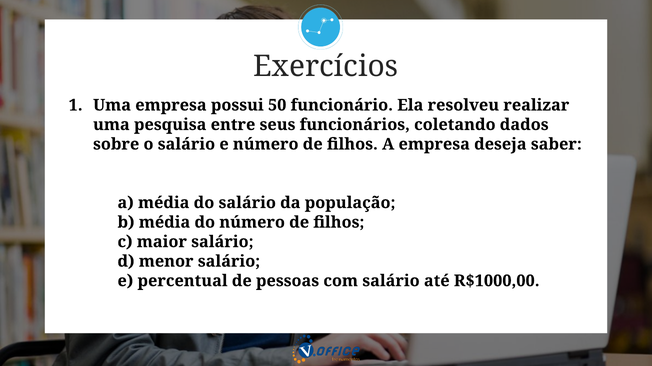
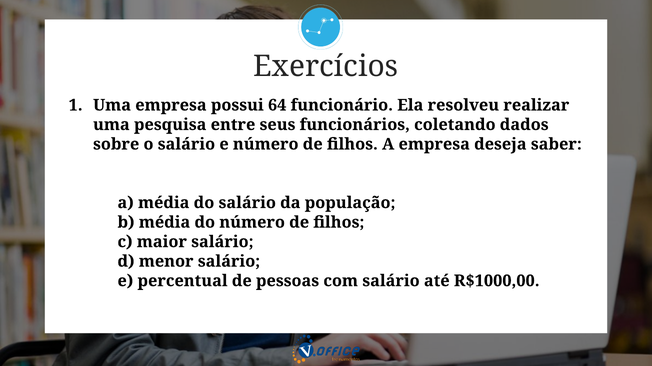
50: 50 -> 64
